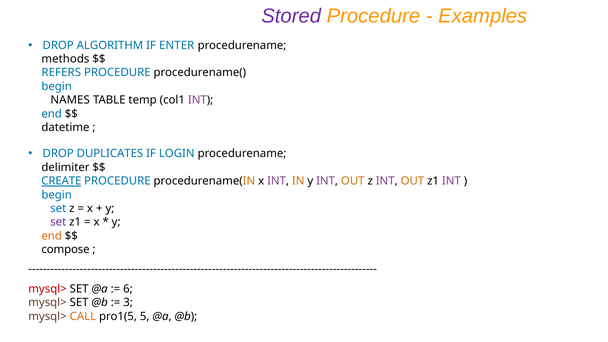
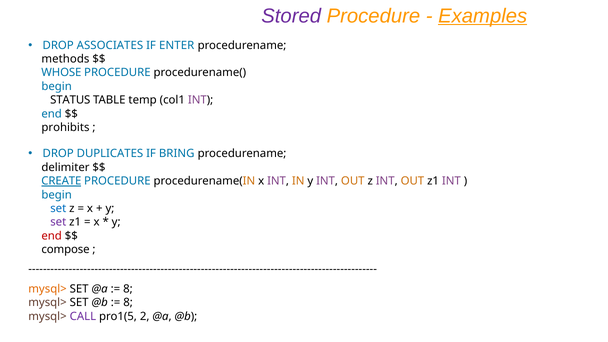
Examples underline: none -> present
ALGORITHM: ALGORITHM -> ASSOCIATES
REFERS: REFERS -> WHOSE
NAMES: NAMES -> STATUS
datetime: datetime -> prohibits
LOGIN: LOGIN -> BRING
end at (52, 236) colour: orange -> red
mysql> at (48, 289) colour: red -> orange
6 at (128, 289): 6 -> 8
3 at (128, 303): 3 -> 8
CALL colour: orange -> purple
5: 5 -> 2
